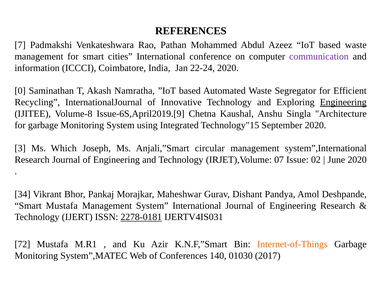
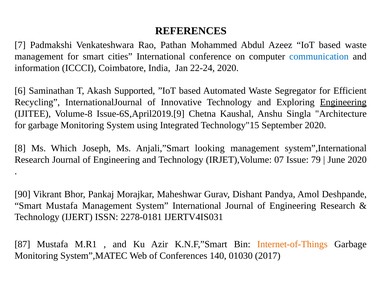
communication colour: purple -> blue
0: 0 -> 6
Namratha: Namratha -> Supported
3: 3 -> 8
circular: circular -> looking
02: 02 -> 79
34: 34 -> 90
2278-0181 underline: present -> none
72: 72 -> 87
